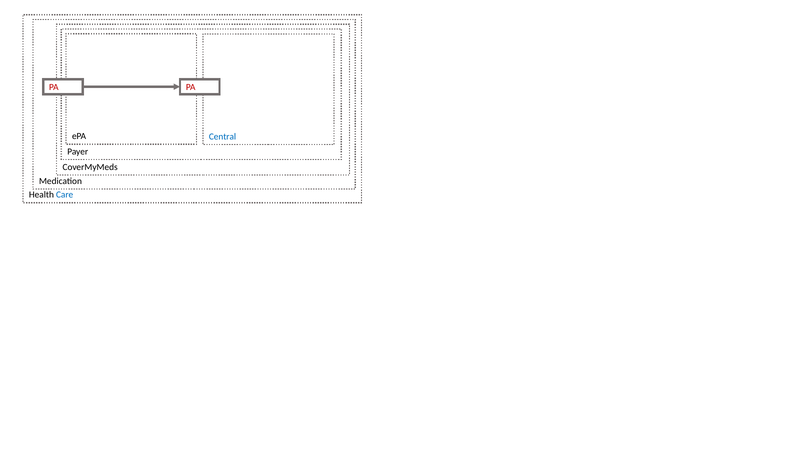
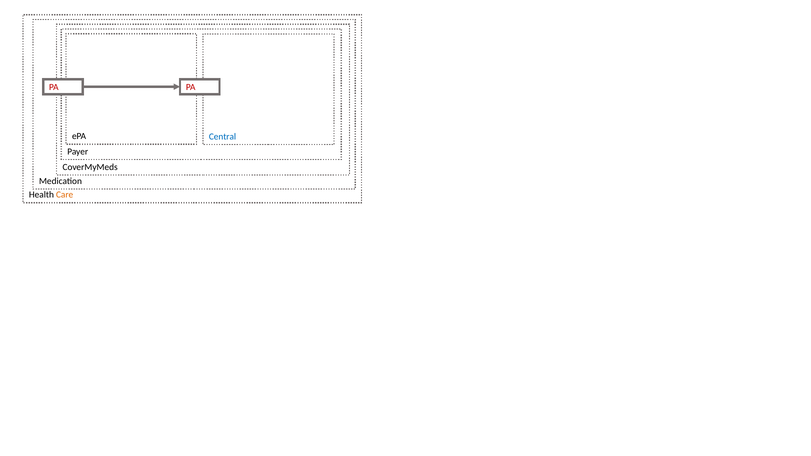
Care colour: blue -> orange
